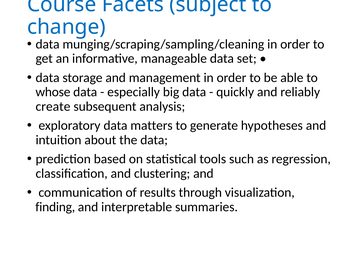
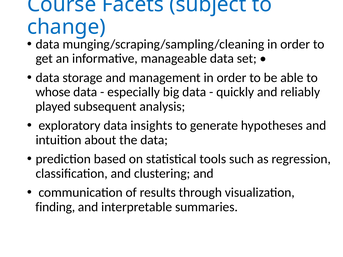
create: create -> played
matters: matters -> insights
